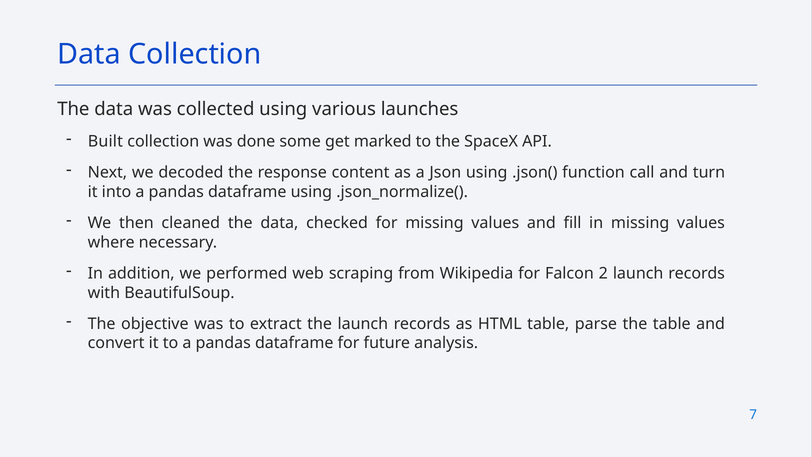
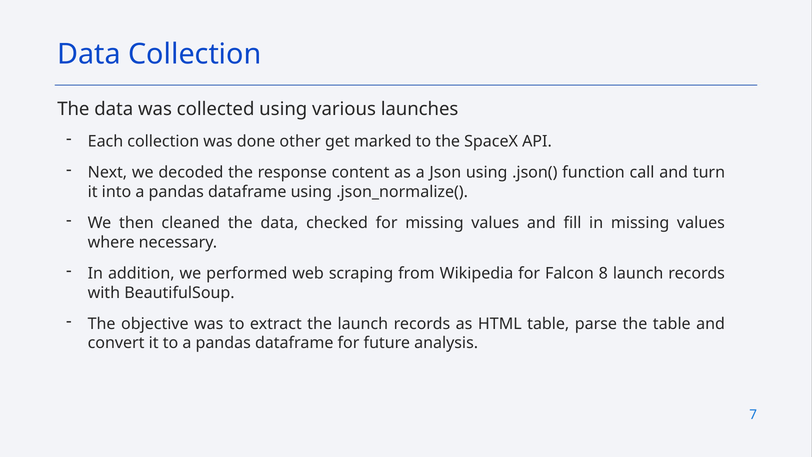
Built: Built -> Each
some: some -> other
2: 2 -> 8
